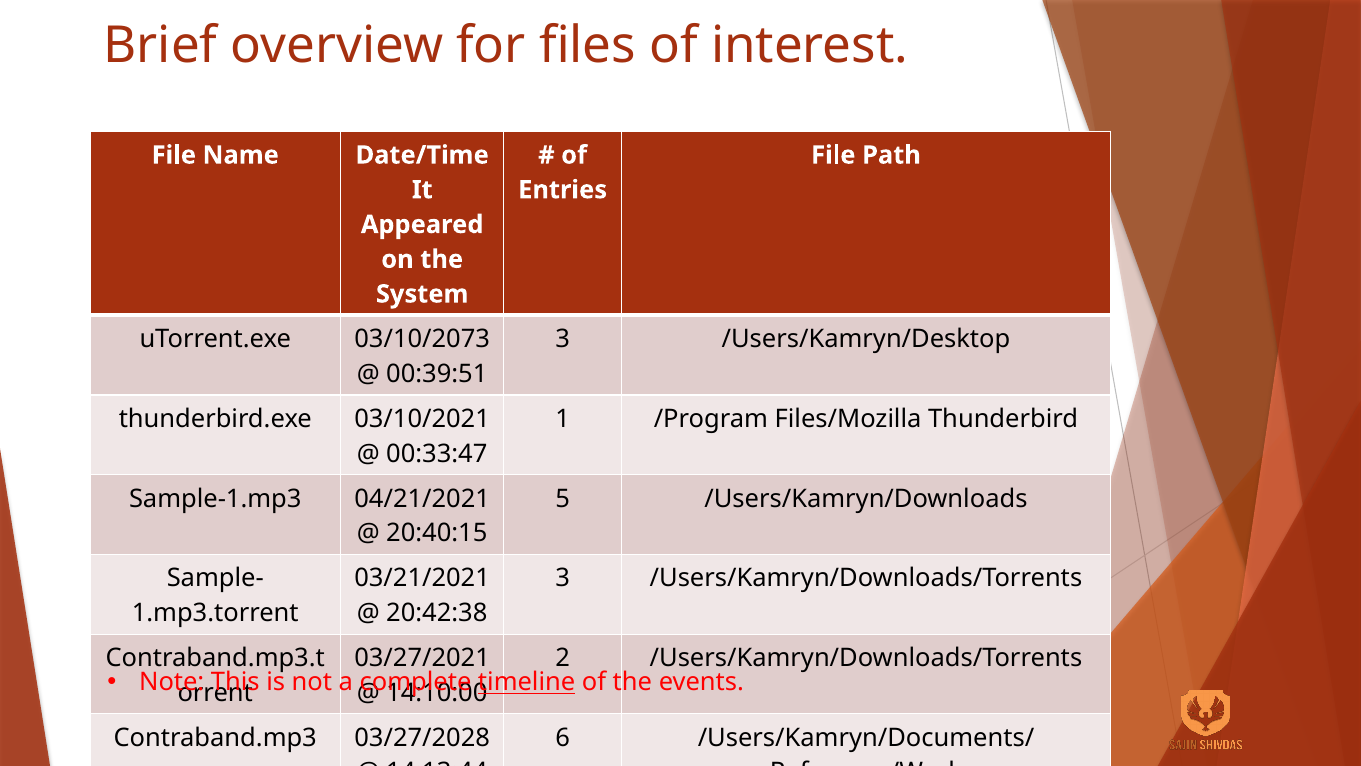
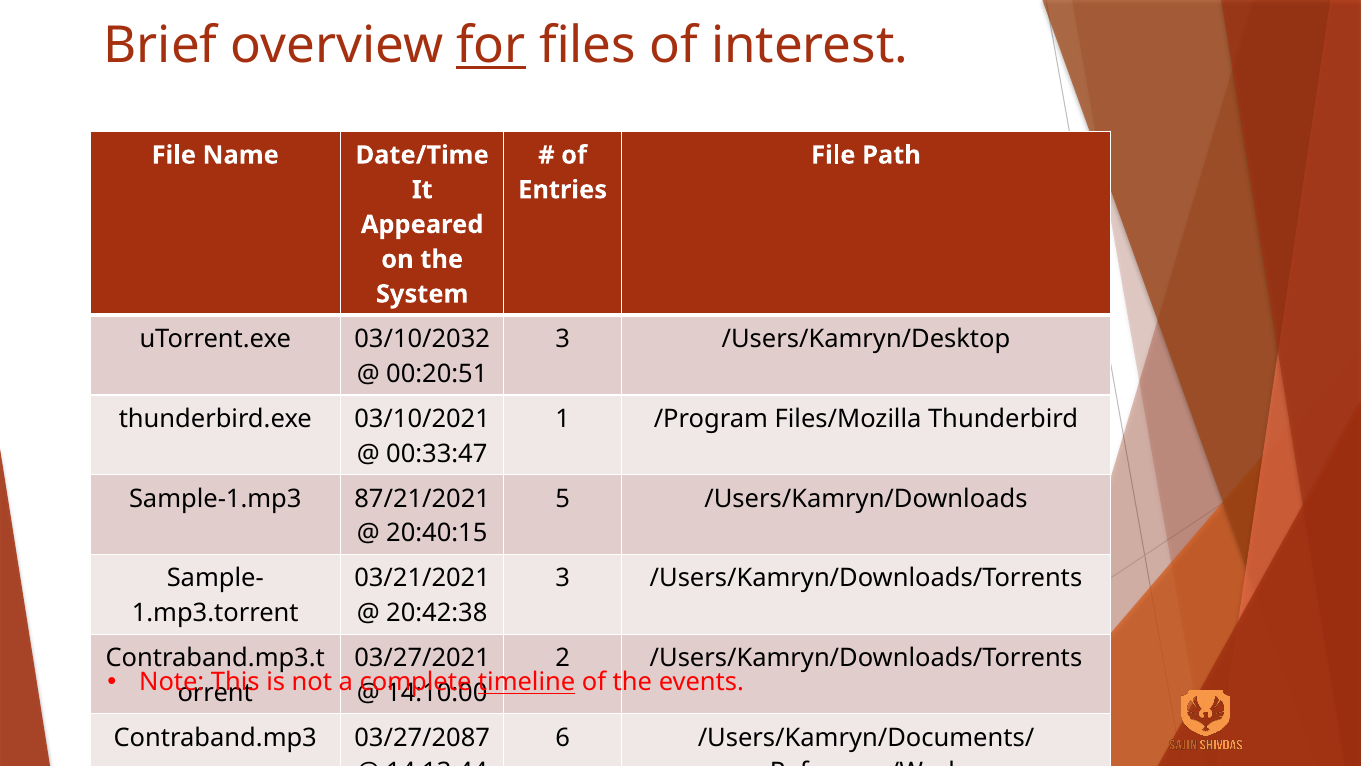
for underline: none -> present
03/10/2073: 03/10/2073 -> 03/10/2032
00:39:51: 00:39:51 -> 00:20:51
04/21/2021: 04/21/2021 -> 87/21/2021
03/27/2028: 03/27/2028 -> 03/27/2087
